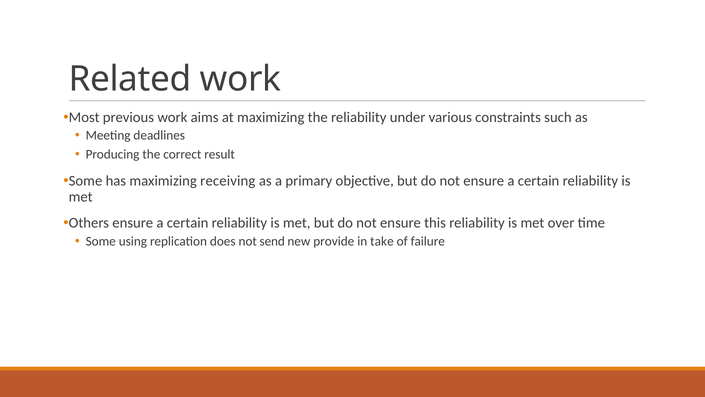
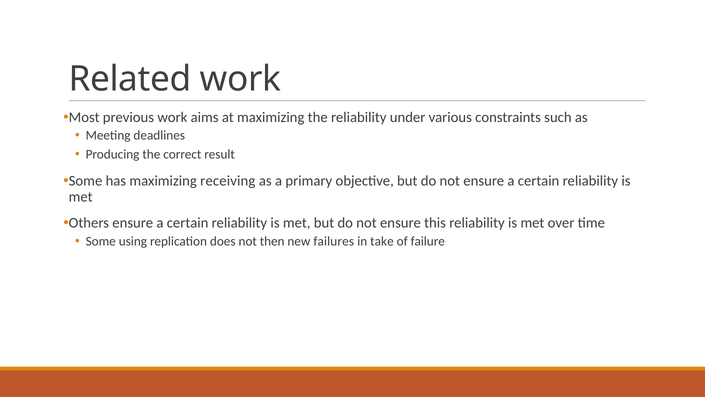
send: send -> then
provide: provide -> failures
